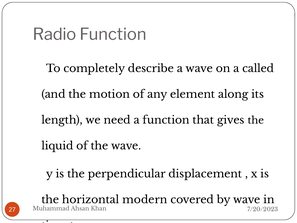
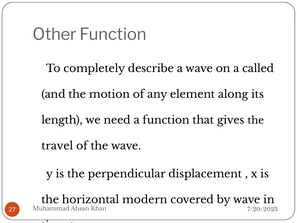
Radio: Radio -> Other
liquid: liquid -> travel
